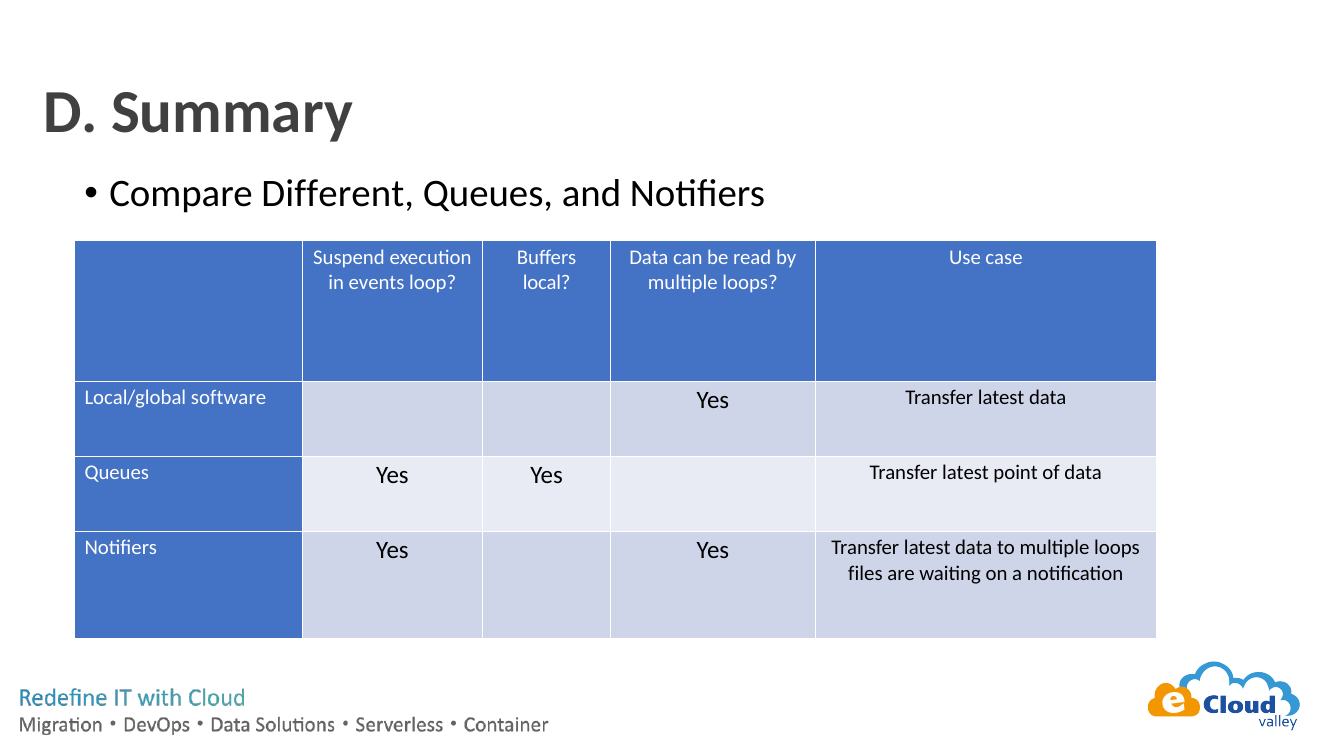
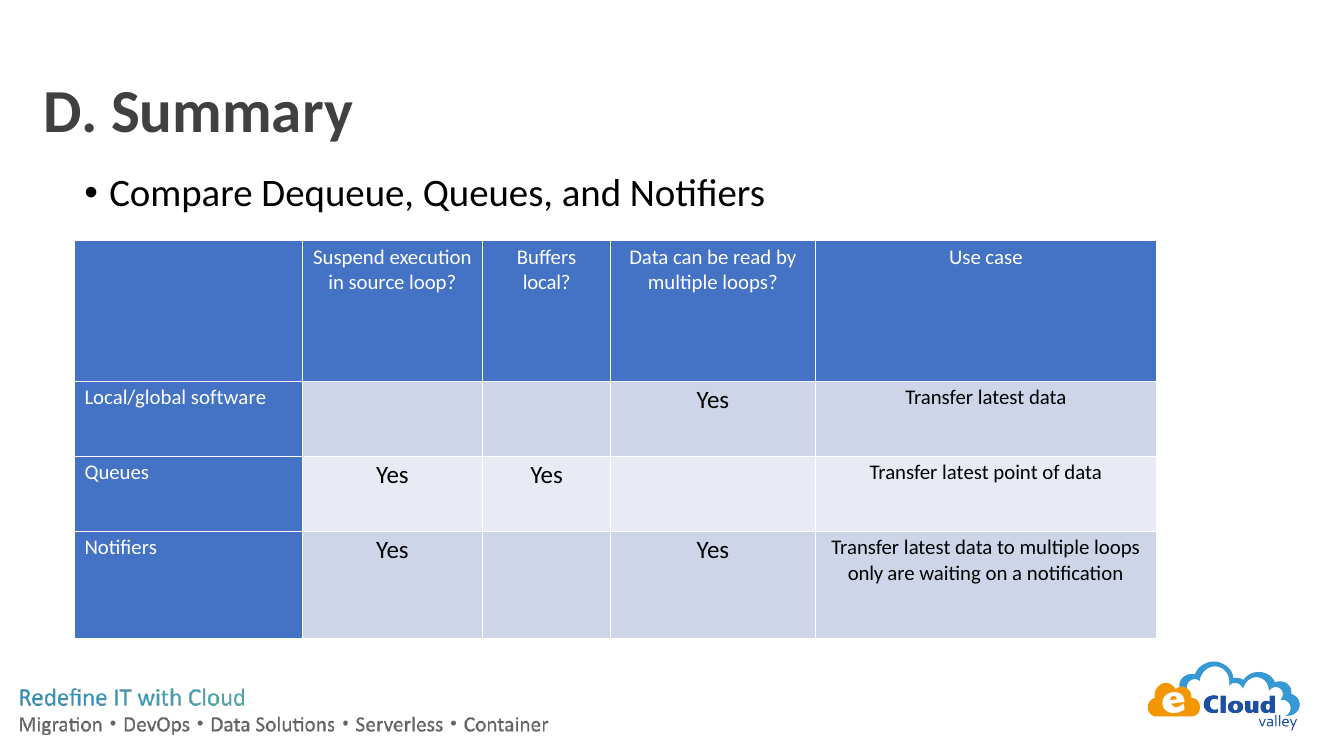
Different: Different -> Dequeue
events: events -> source
files: files -> only
